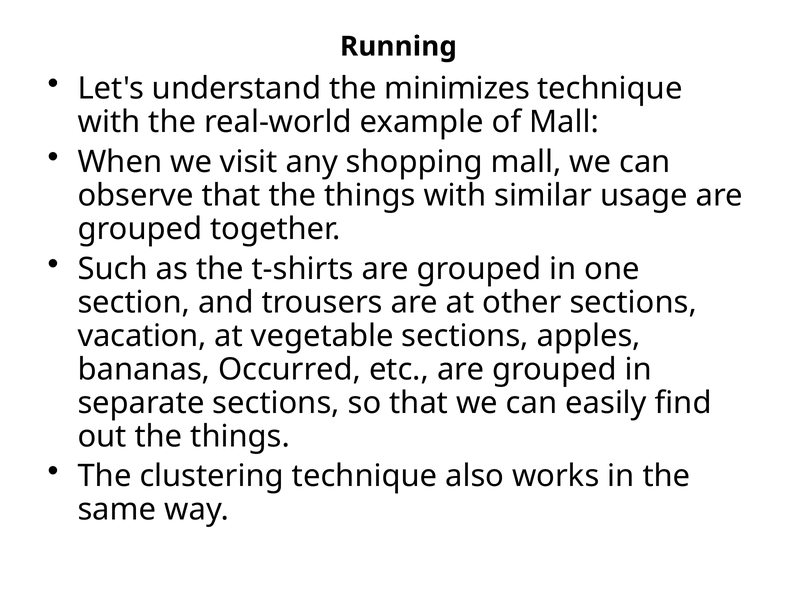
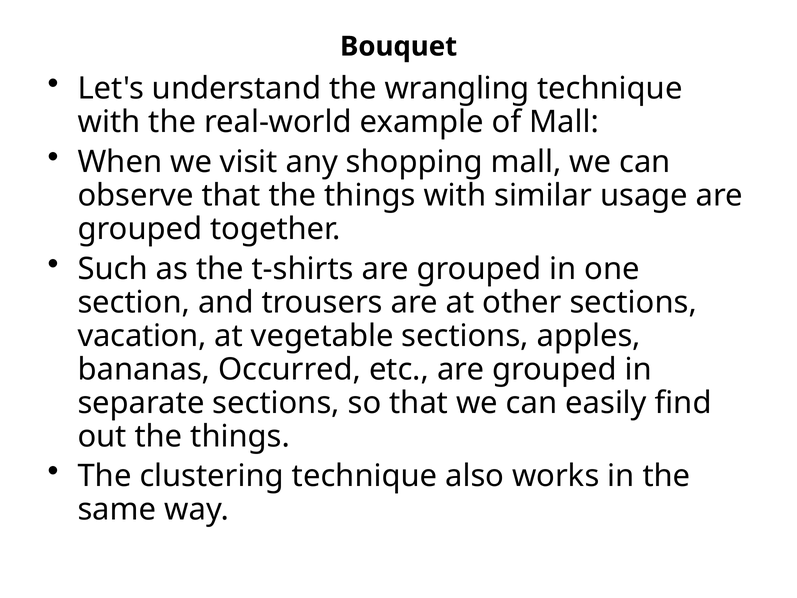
Running: Running -> Bouquet
minimizes: minimizes -> wrangling
